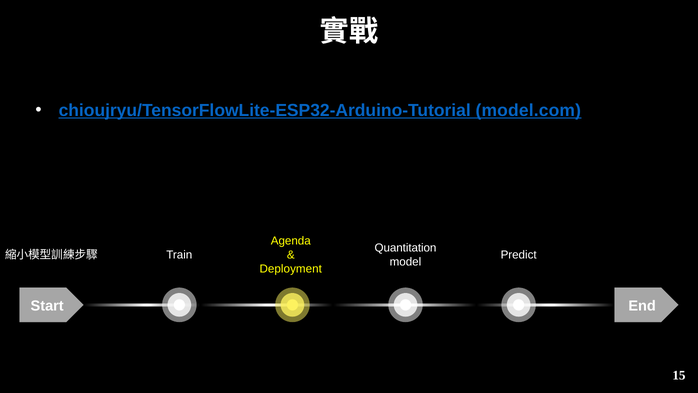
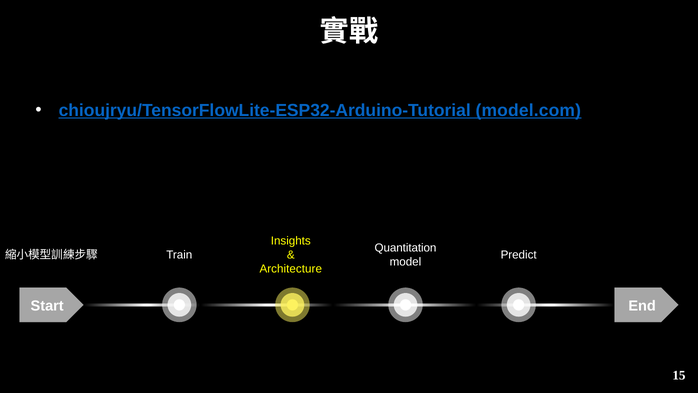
Agenda: Agenda -> Insights
Deployment: Deployment -> Architecture
